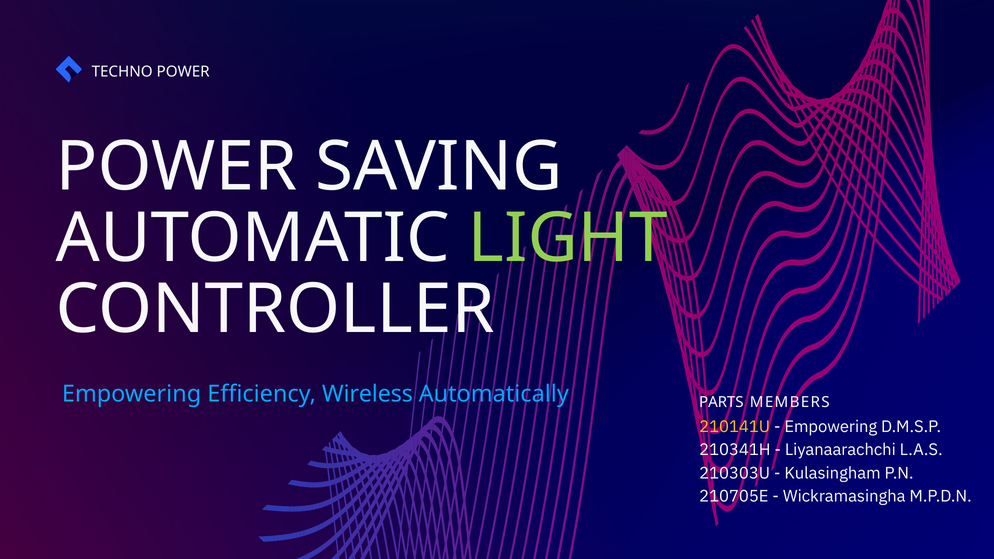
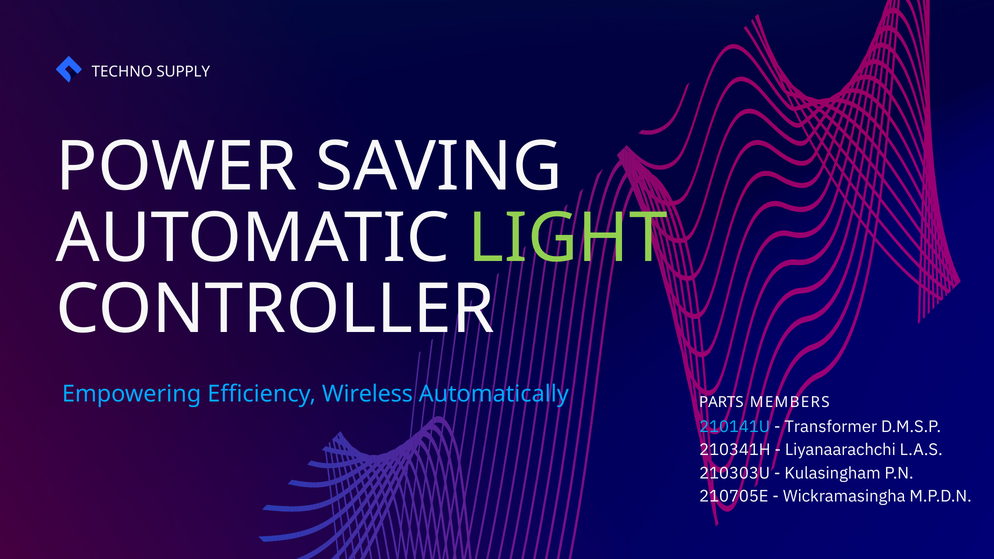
POWER at (183, 72): POWER -> SUPPLY
210141U colour: yellow -> light blue
Empowering at (831, 427): Empowering -> Transformer
